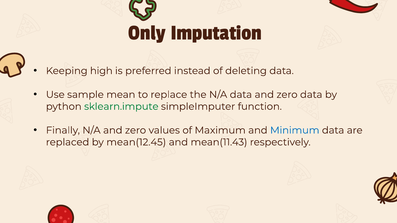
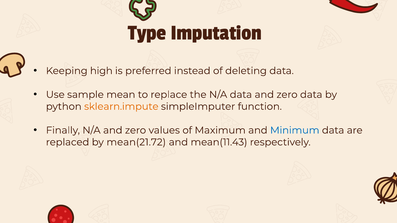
Only: Only -> Type
sklearn.impute colour: green -> orange
mean(12.45: mean(12.45 -> mean(21.72
